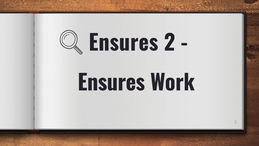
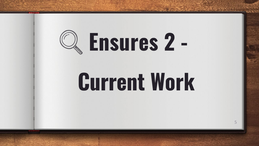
Ensures at (111, 83): Ensures -> Current
